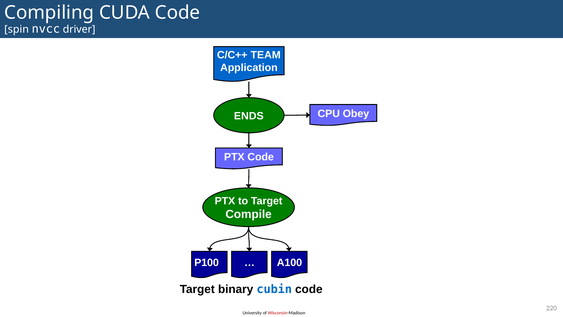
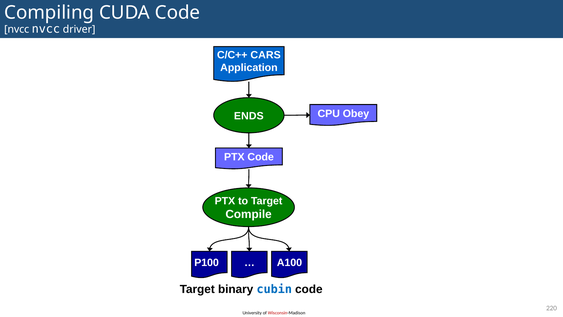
spin at (17, 29): spin -> nvcc
TEAM: TEAM -> CARS
